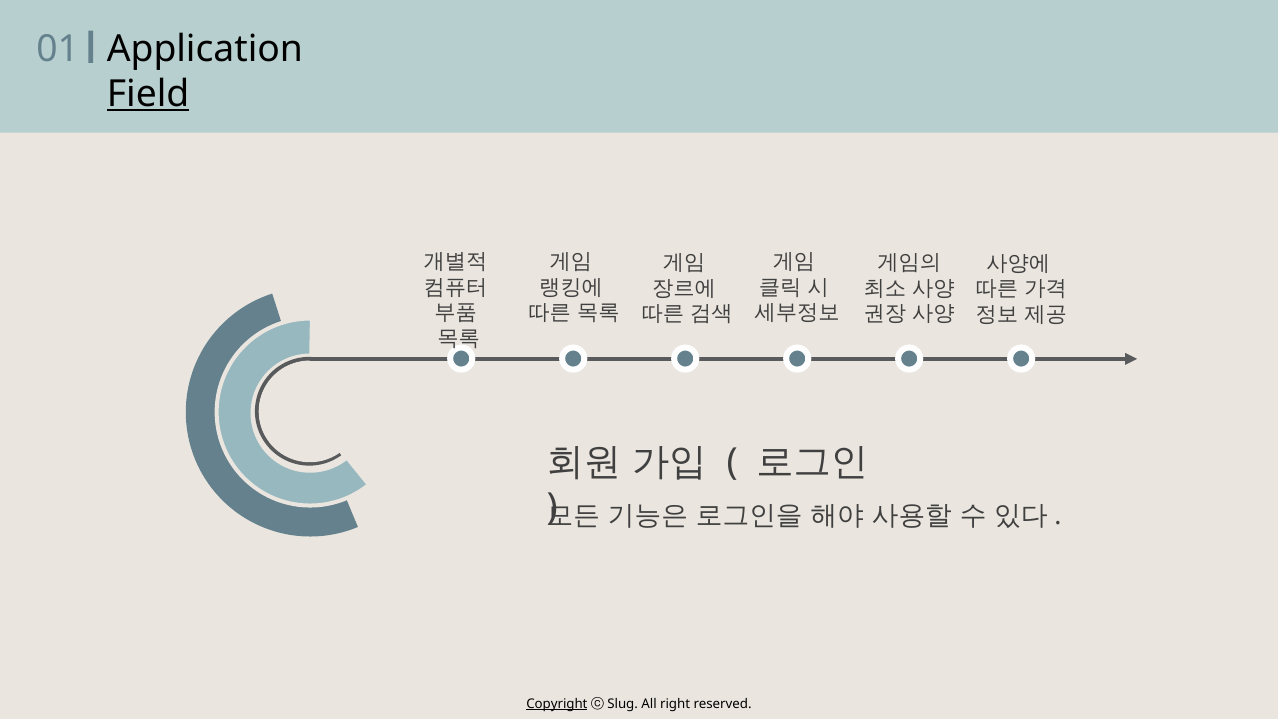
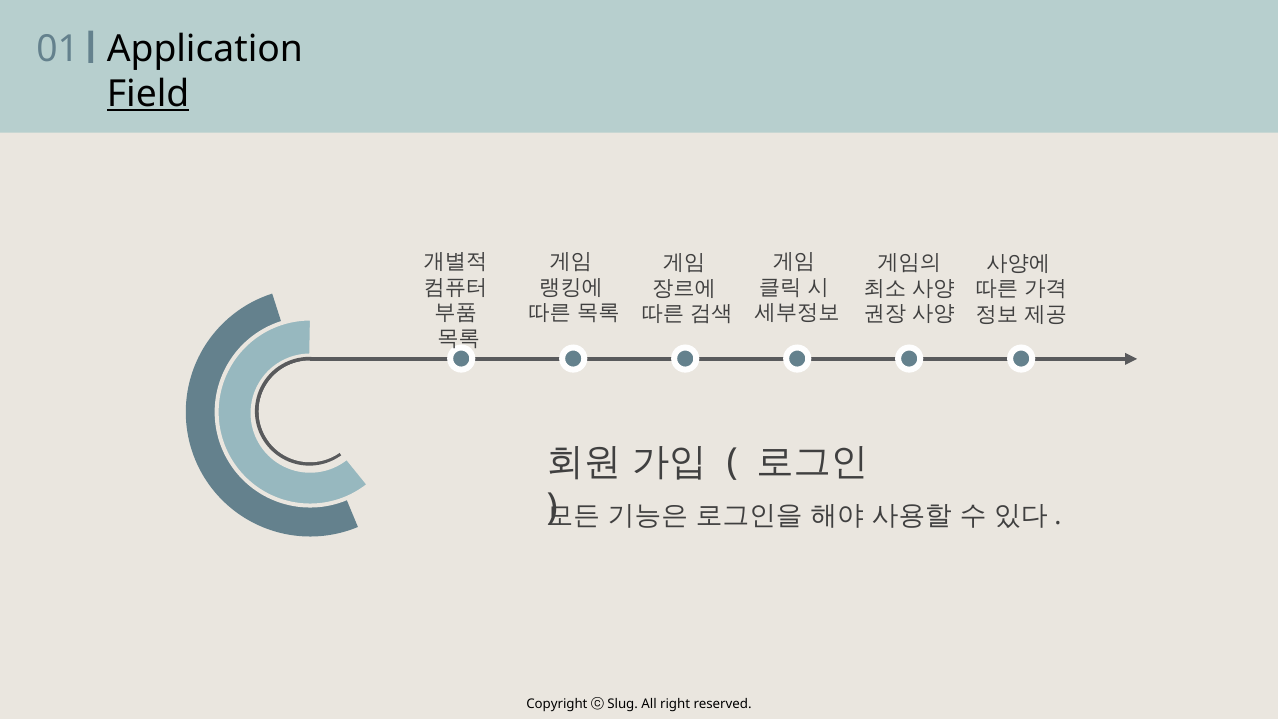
Copyright underline: present -> none
